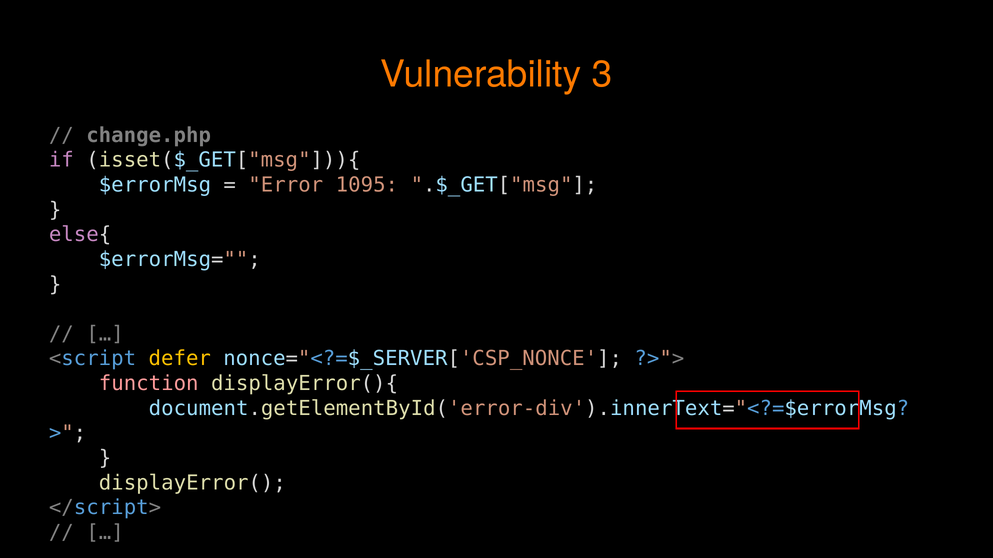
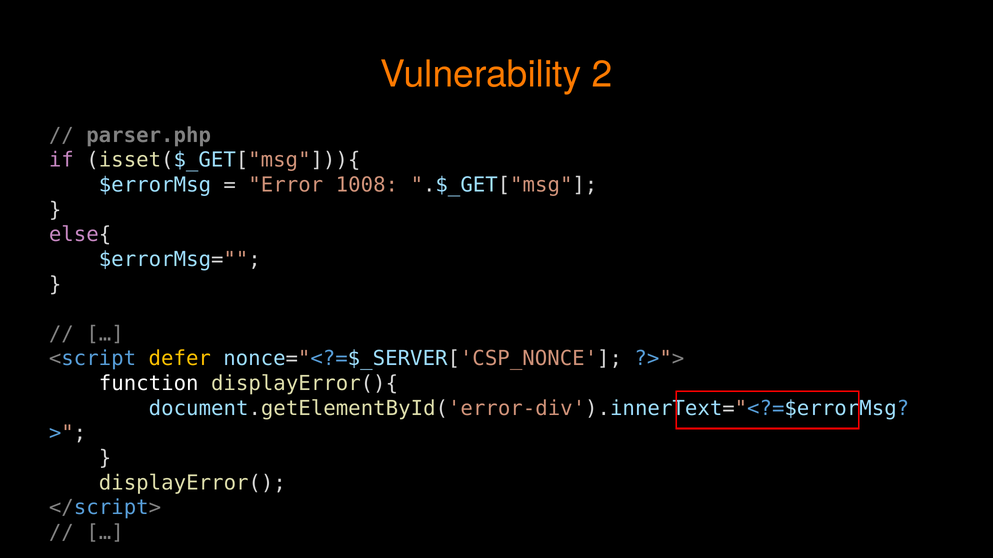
3: 3 -> 2
change.php: change.php -> parser.php
1095: 1095 -> 1008
function colour: pink -> white
